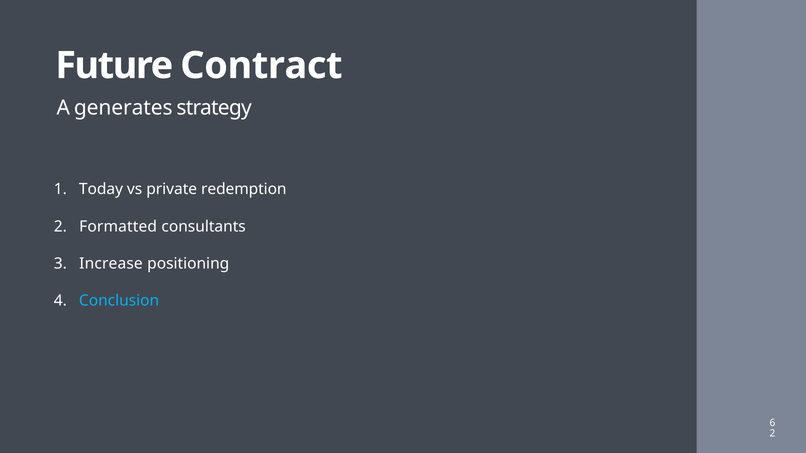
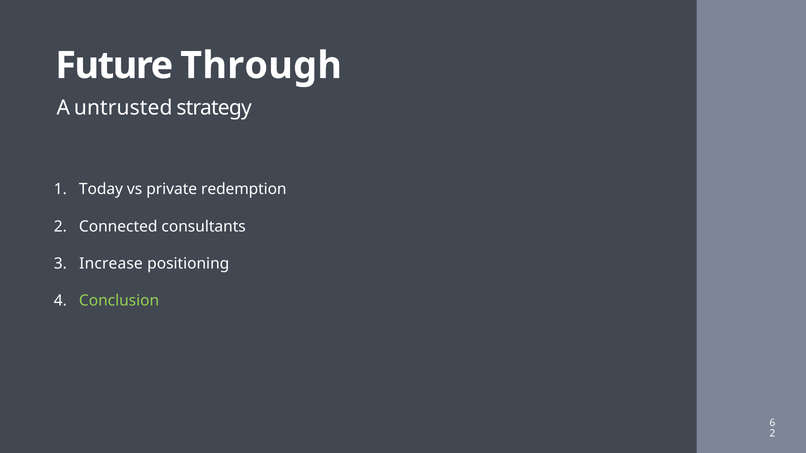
Contract: Contract -> Through
generates: generates -> untrusted
Formatted: Formatted -> Connected
Conclusion colour: light blue -> light green
